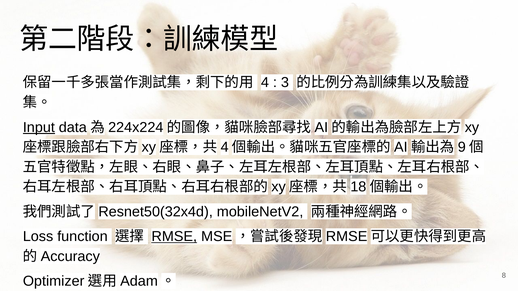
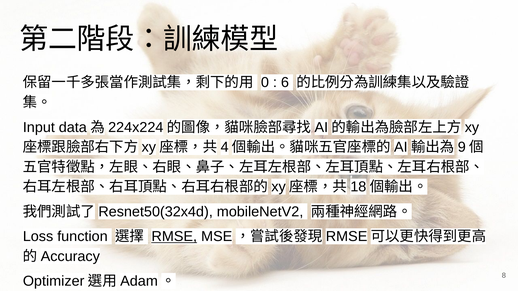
4: 4 -> 0
3: 3 -> 6
Input underline: present -> none
